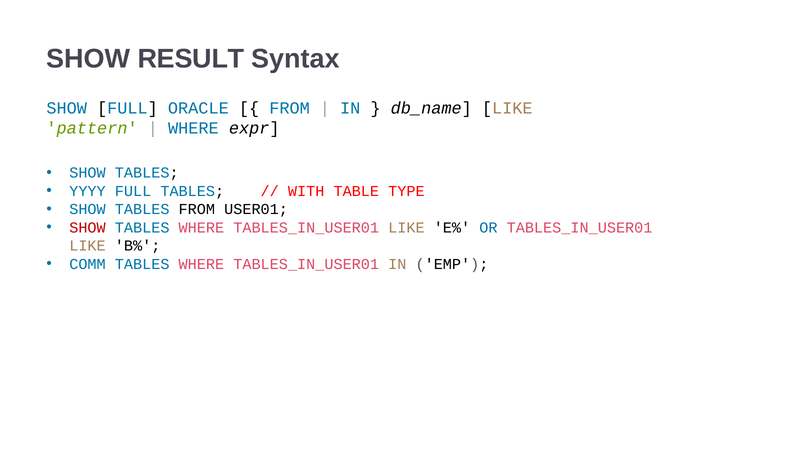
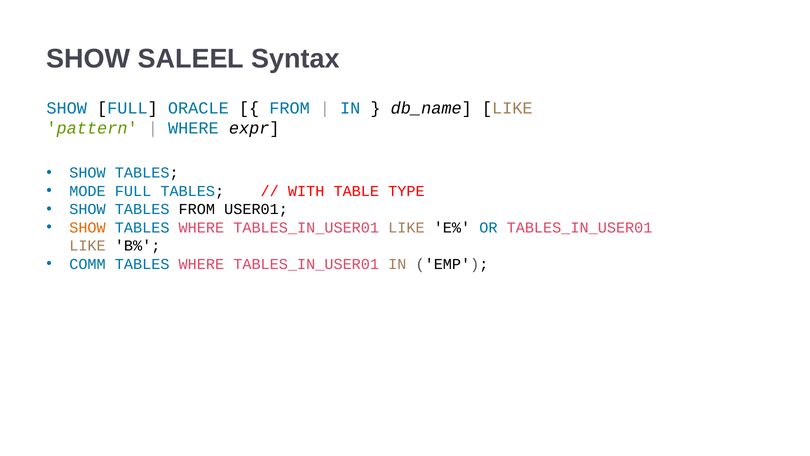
RESULT: RESULT -> SALEEL
YYYY: YYYY -> MODE
SHOW at (87, 227) colour: red -> orange
